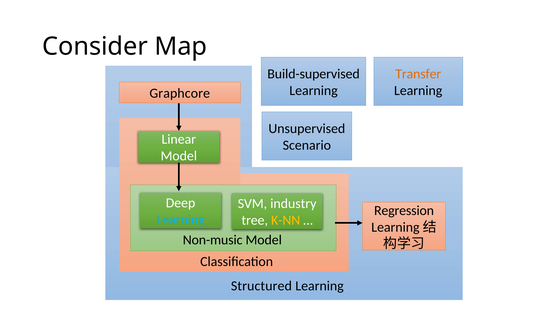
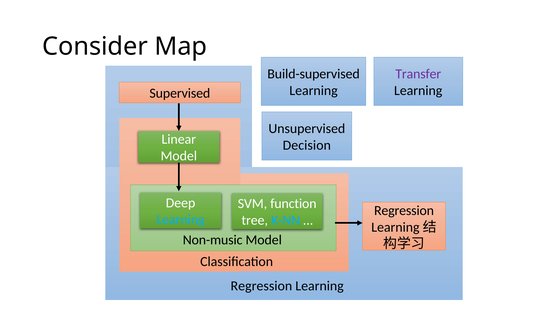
Transfer colour: orange -> purple
Graphcore: Graphcore -> Supervised
Scenario: Scenario -> Decision
industry: industry -> function
K-NN colour: yellow -> light blue
Structured at (261, 286): Structured -> Regression
